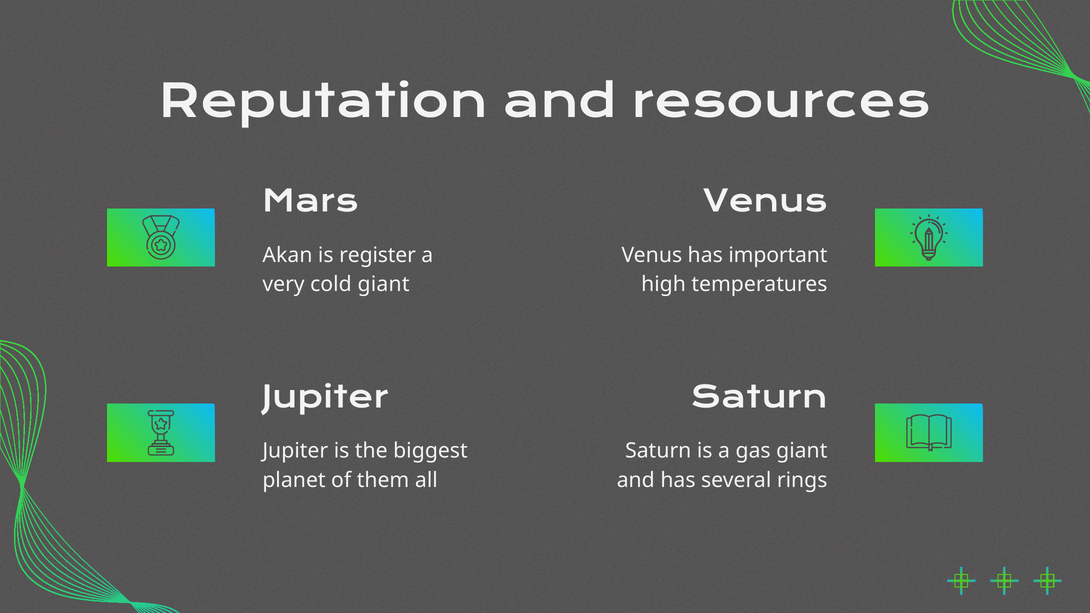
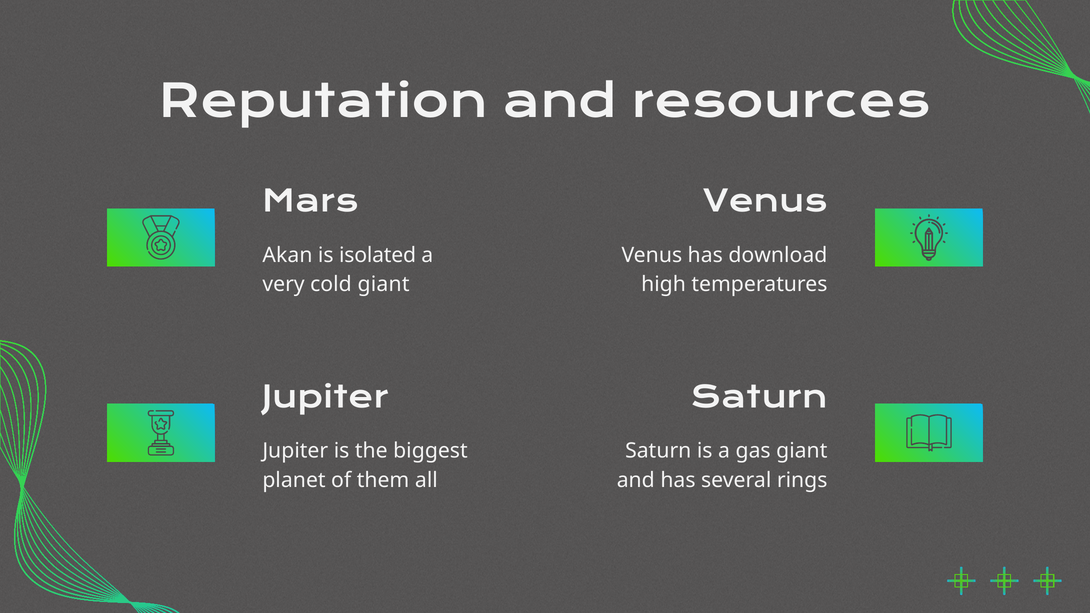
register: register -> isolated
important: important -> download
